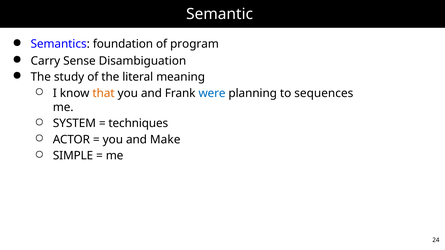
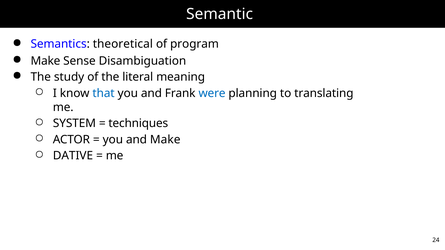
foundation: foundation -> theoretical
Carry at (45, 61): Carry -> Make
that colour: orange -> blue
sequences: sequences -> translating
SIMPLE: SIMPLE -> DATIVE
